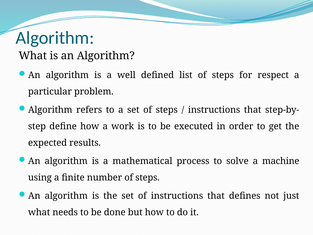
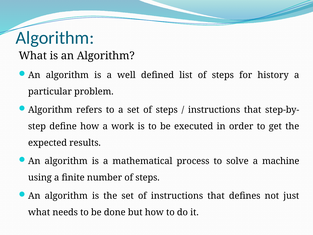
respect: respect -> history
